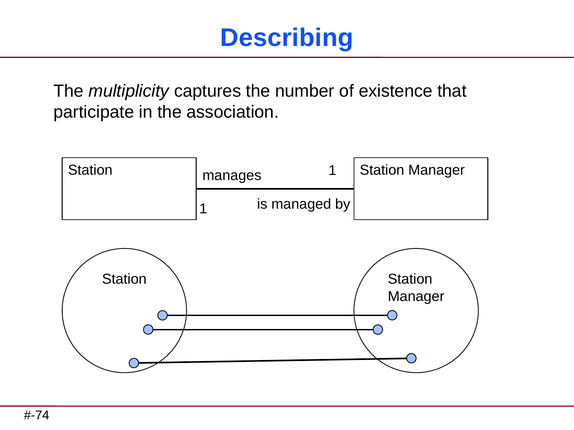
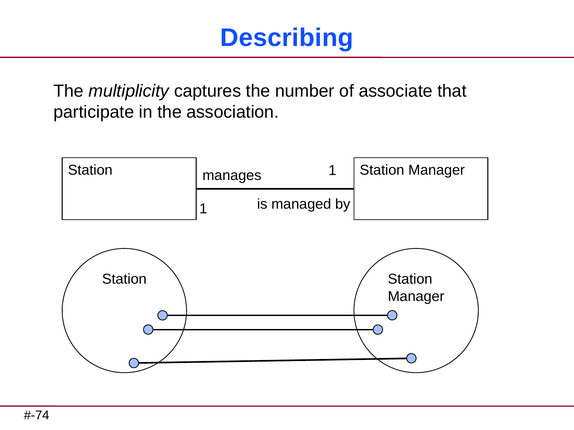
existence: existence -> associate
